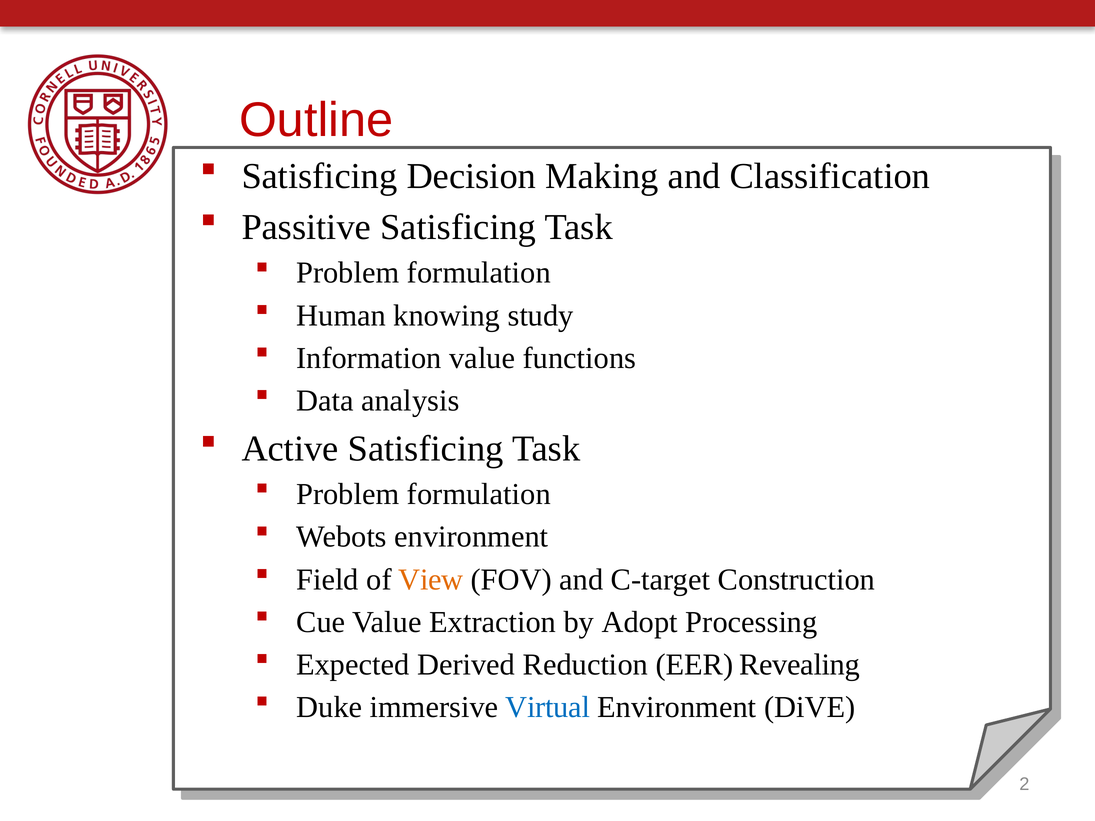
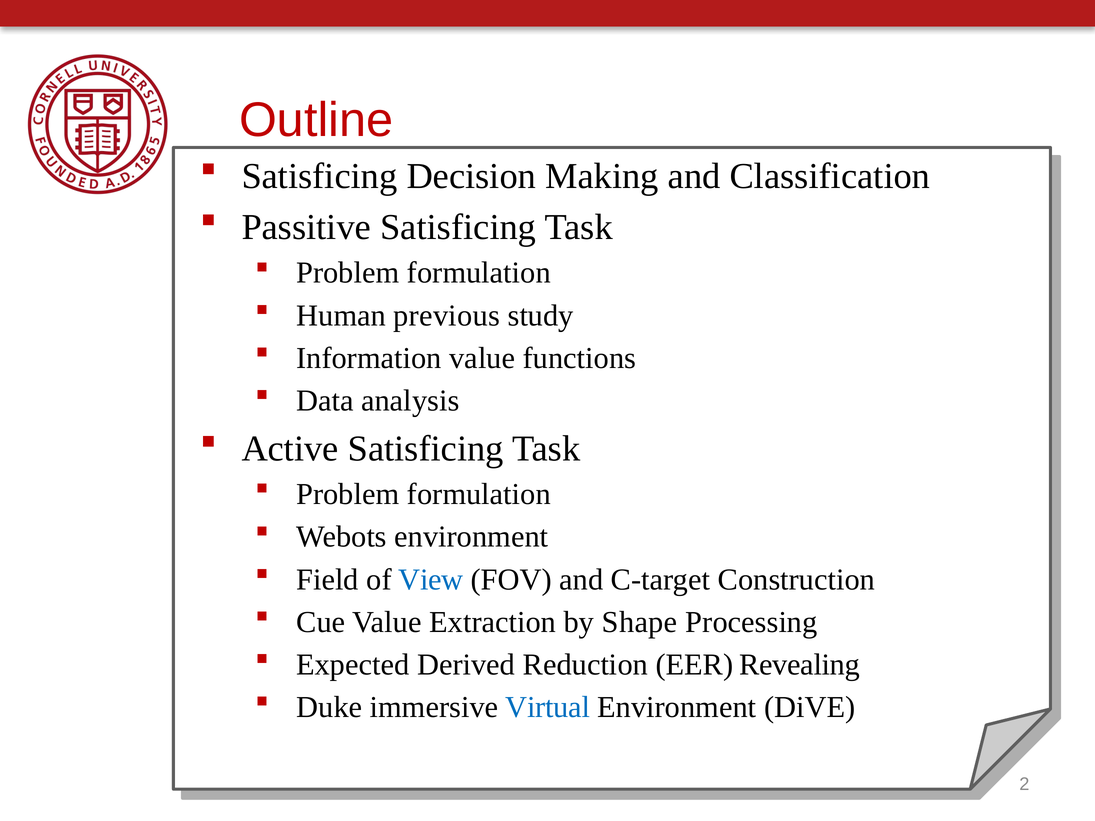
knowing: knowing -> previous
View colour: orange -> blue
Adopt: Adopt -> Shape
